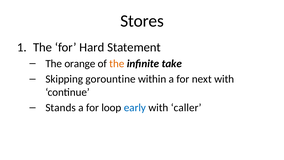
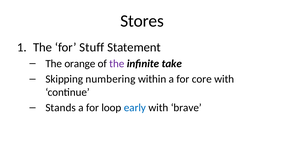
Hard: Hard -> Stuff
the at (117, 63) colour: orange -> purple
gorountine: gorountine -> numbering
next: next -> core
caller: caller -> brave
